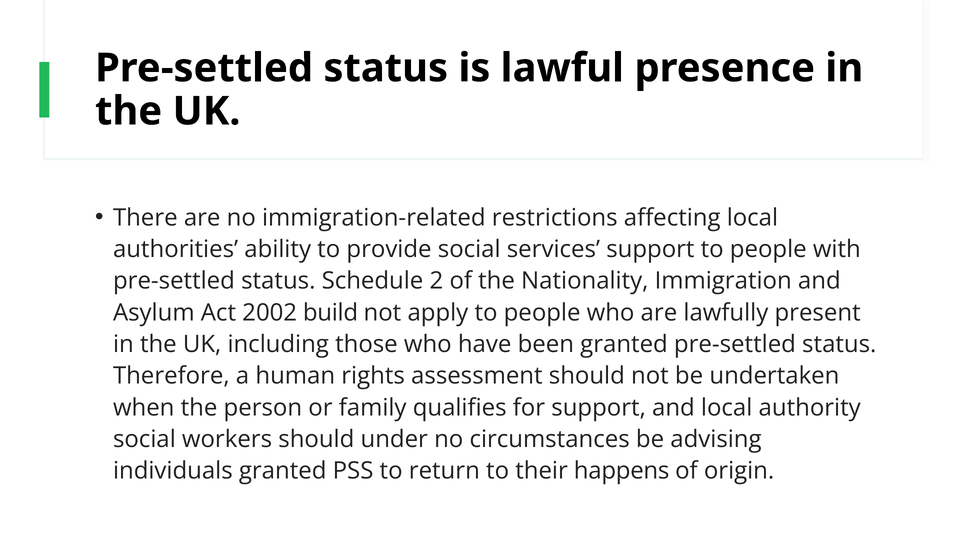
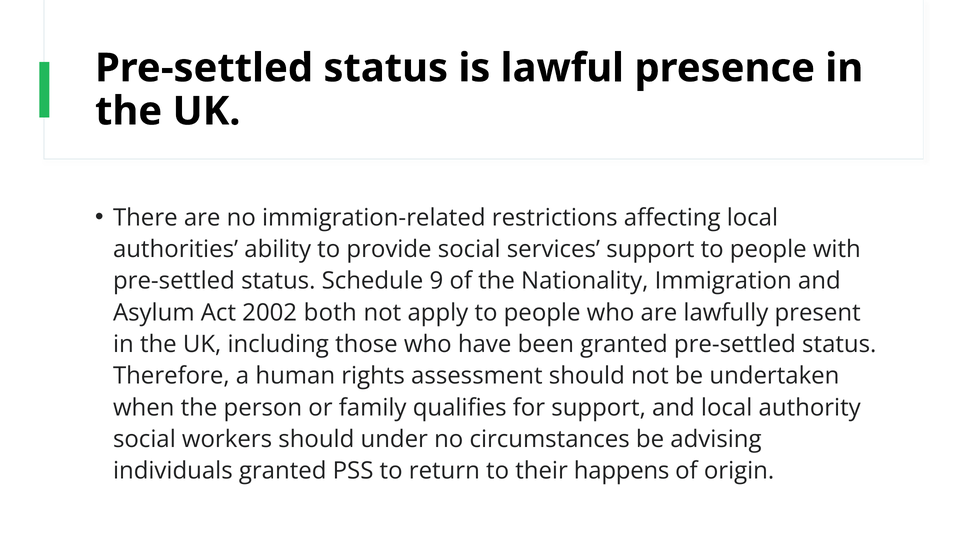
2: 2 -> 9
build: build -> both
